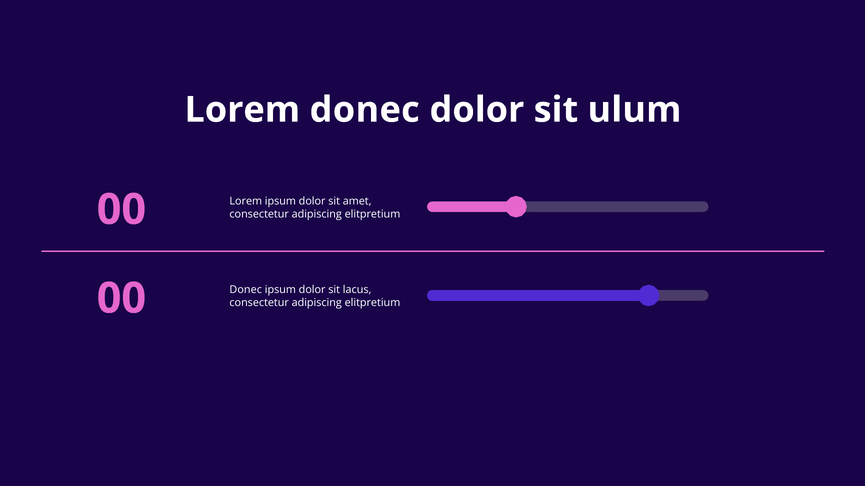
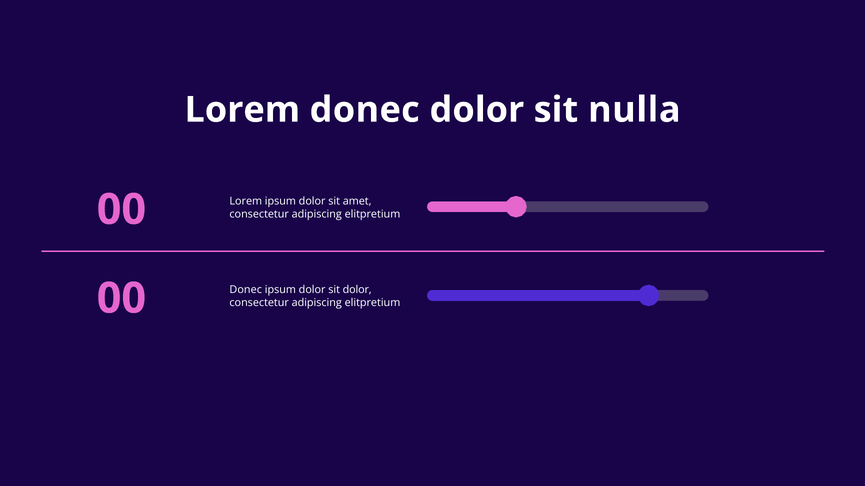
ulum: ulum -> nulla
sit lacus: lacus -> dolor
